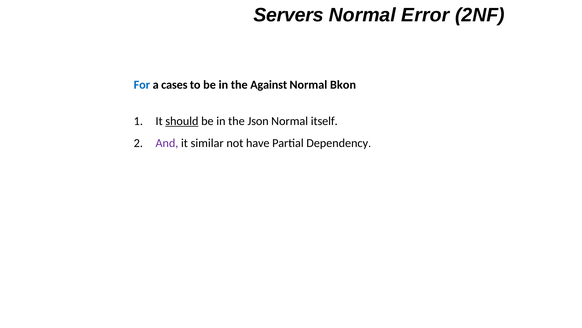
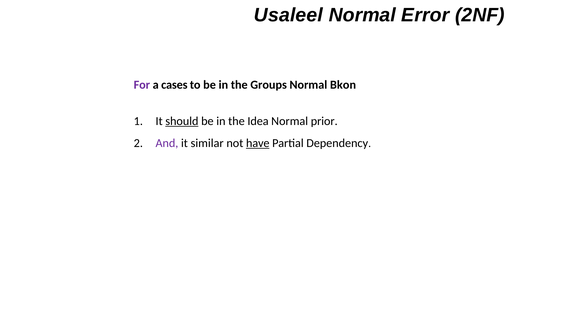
Servers: Servers -> Usaleel
For colour: blue -> purple
Against: Against -> Groups
Json: Json -> Idea
itself: itself -> prior
have underline: none -> present
